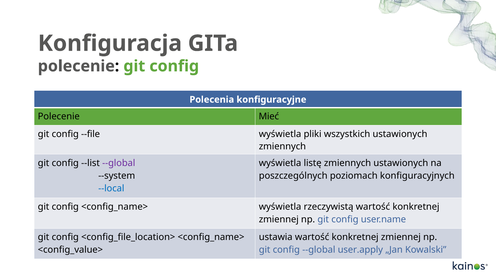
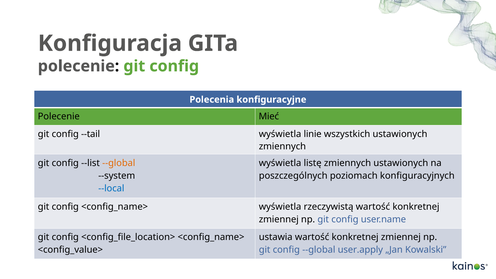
--file: --file -> --tail
pliki: pliki -> linie
--global at (119, 163) colour: purple -> orange
